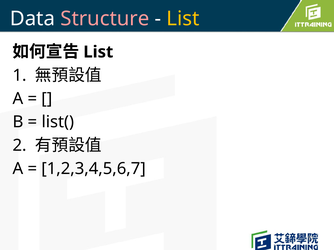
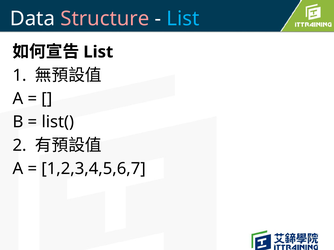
List at (183, 19) colour: yellow -> light blue
